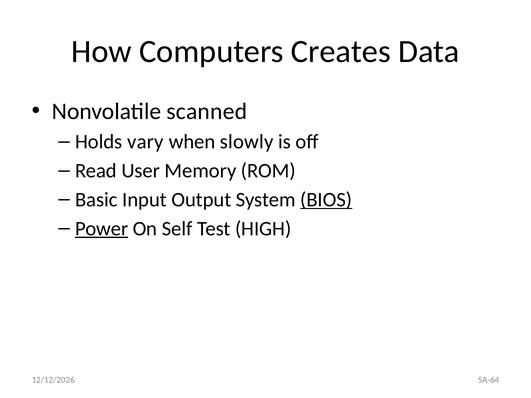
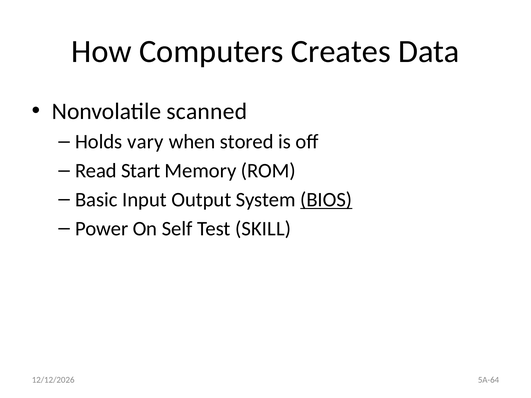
slowly: slowly -> stored
User: User -> Start
Power underline: present -> none
HIGH: HIGH -> SKILL
